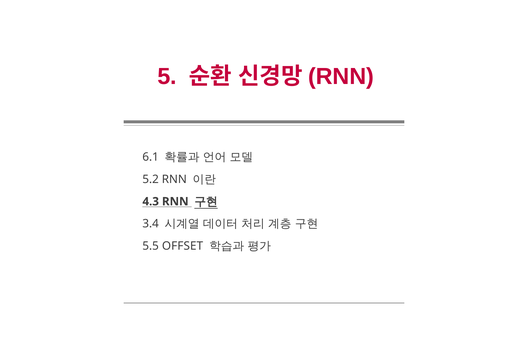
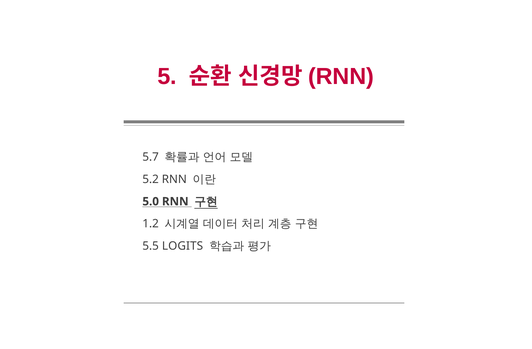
6.1: 6.1 -> 5.7
4.3: 4.3 -> 5.0
3.4: 3.4 -> 1.2
OFFSET: OFFSET -> LOGITS
